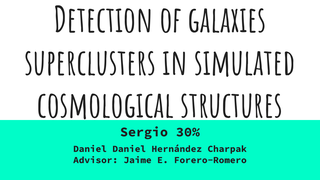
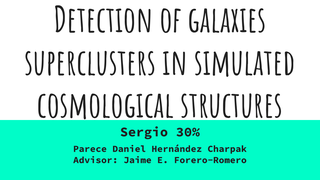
Daniel at (90, 149): Daniel -> Parece
